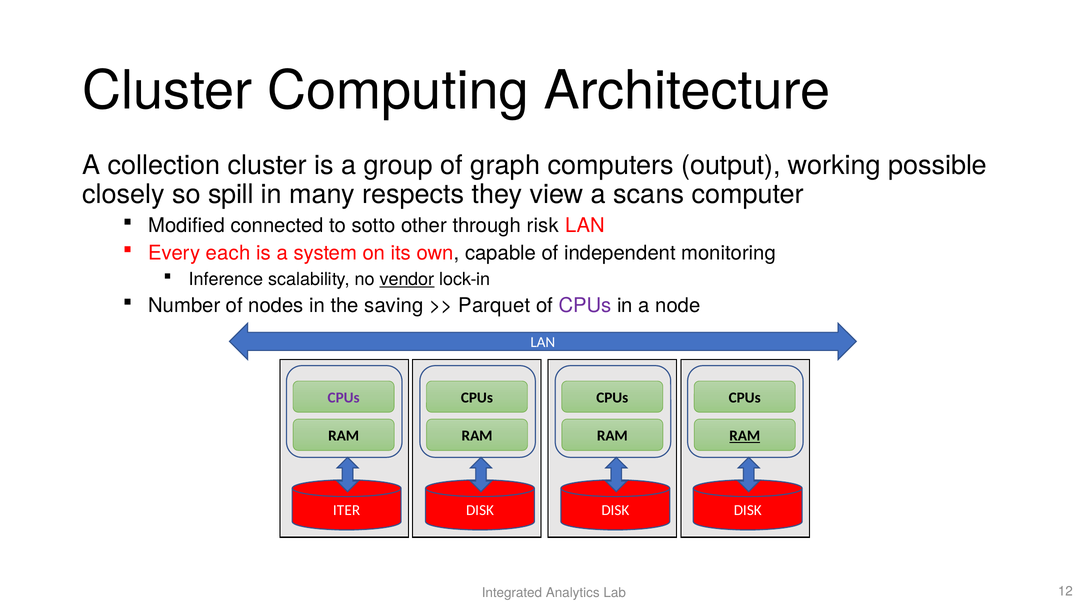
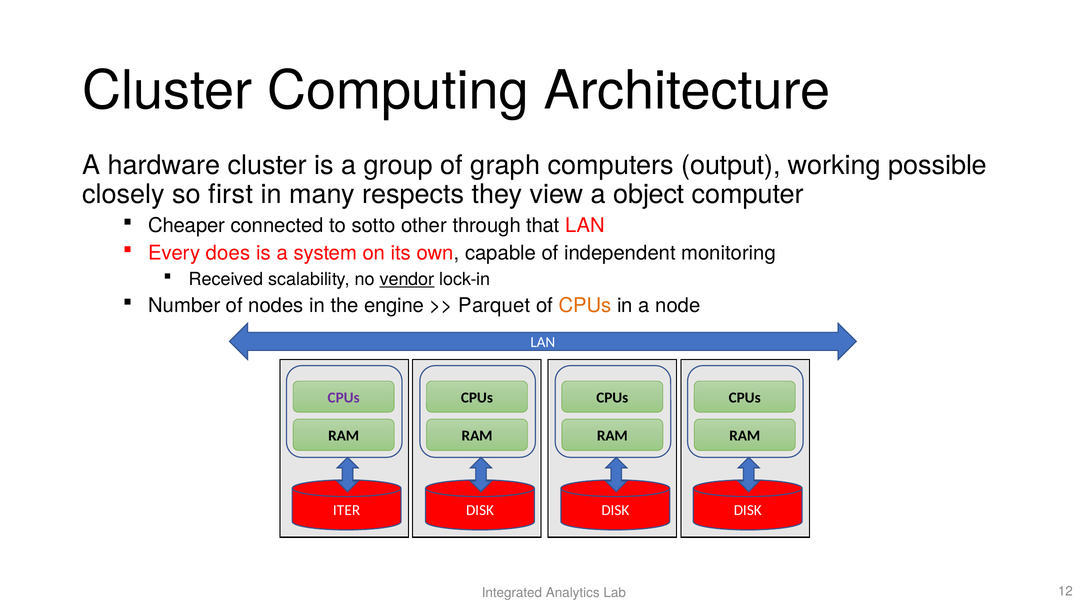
collection: collection -> hardware
spill: spill -> first
scans: scans -> object
Modified: Modified -> Cheaper
risk: risk -> that
each: each -> does
Inference: Inference -> Received
saving: saving -> engine
CPUs at (585, 306) colour: purple -> orange
RAM at (745, 436) underline: present -> none
